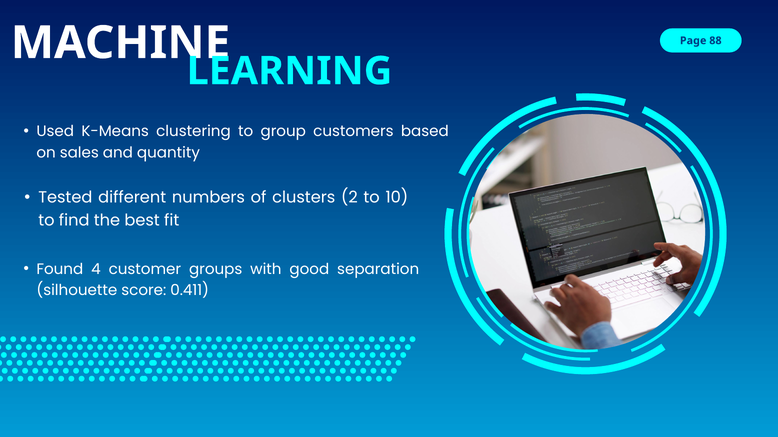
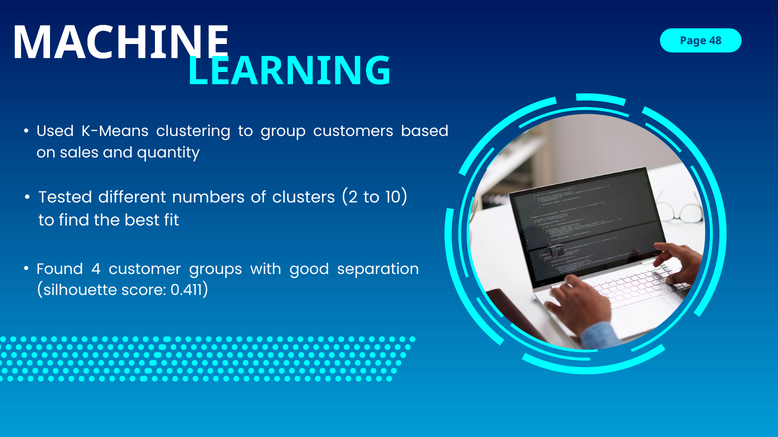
88: 88 -> 48
